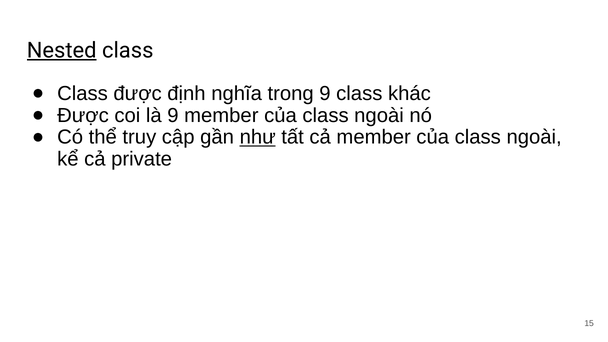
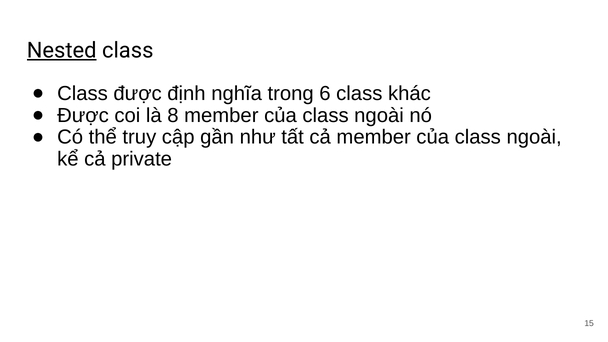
trong 9: 9 -> 6
là 9: 9 -> 8
như underline: present -> none
